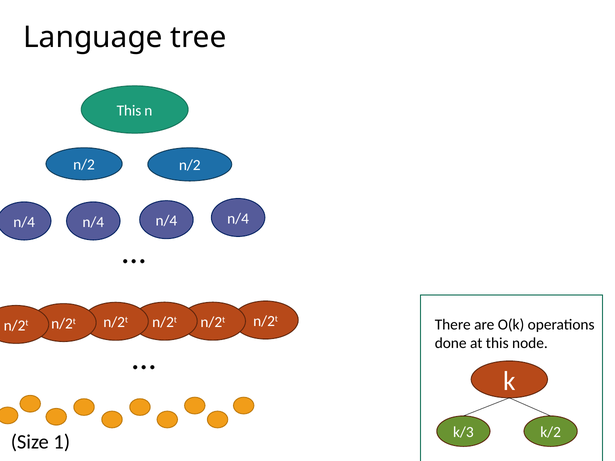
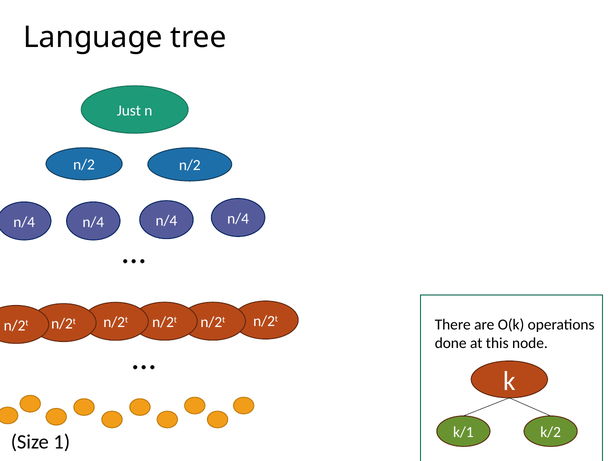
This at (129, 111): This -> Just
k/3: k/3 -> k/1
